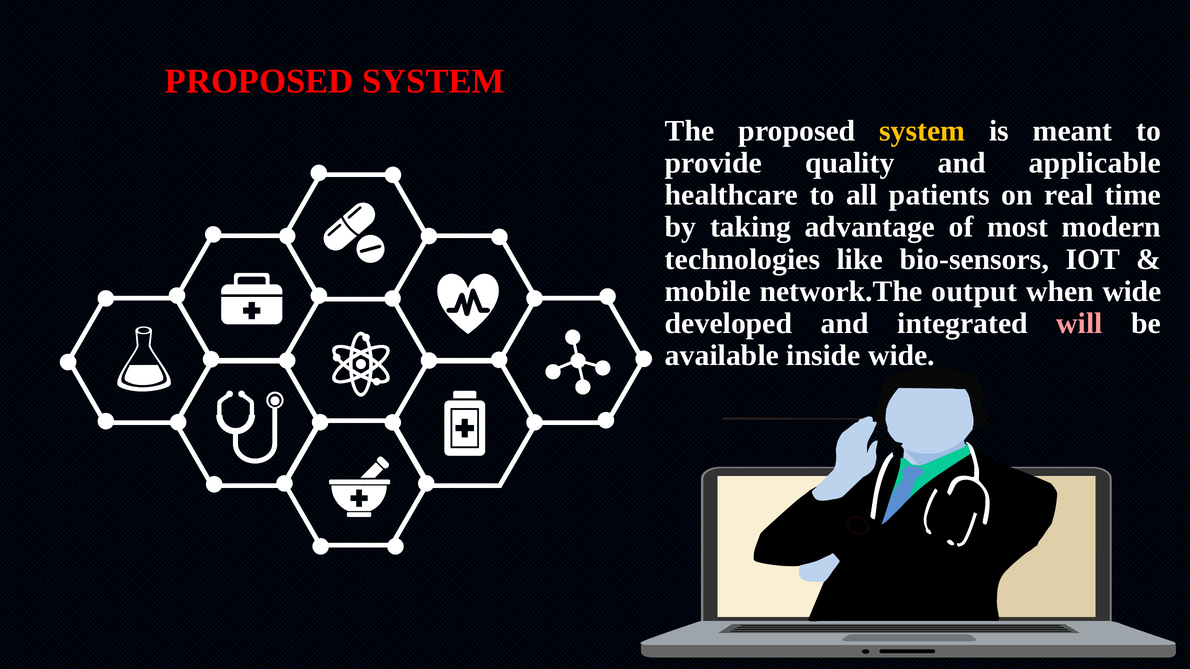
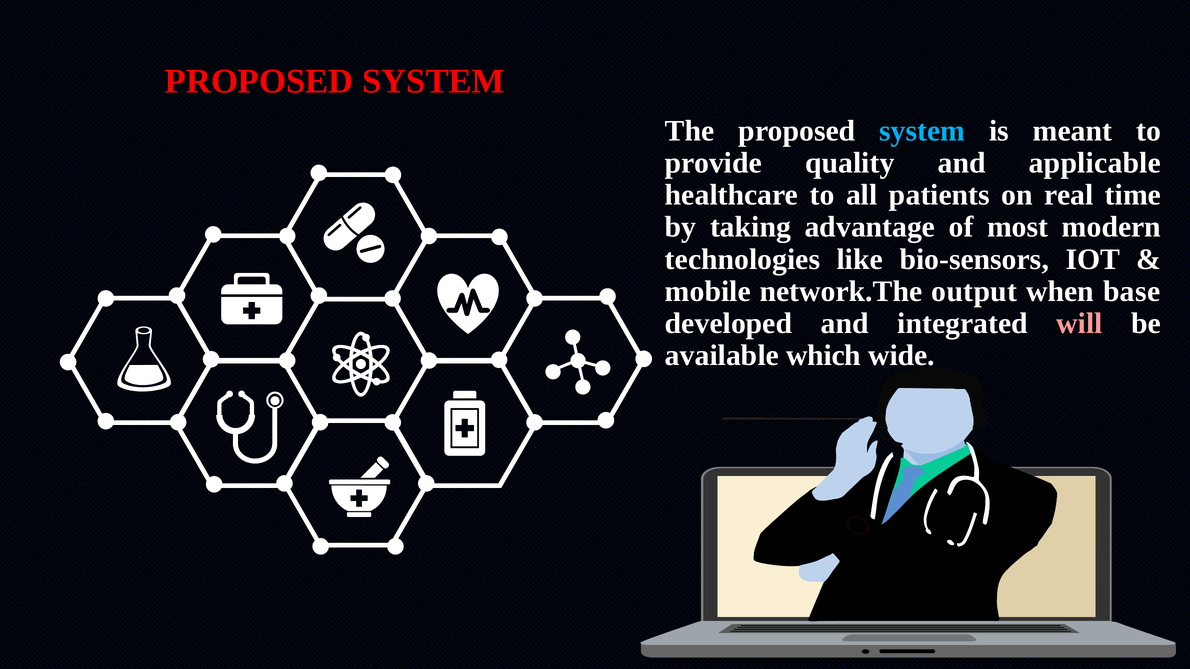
system at (922, 131) colour: yellow -> light blue
when wide: wide -> base
inside: inside -> which
